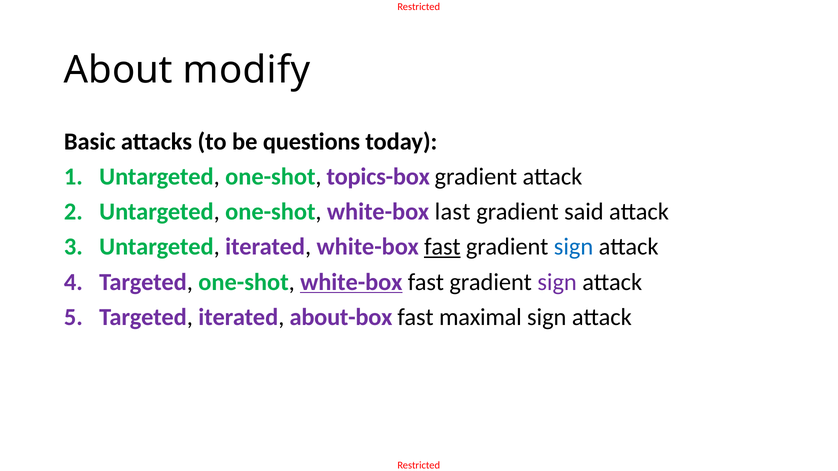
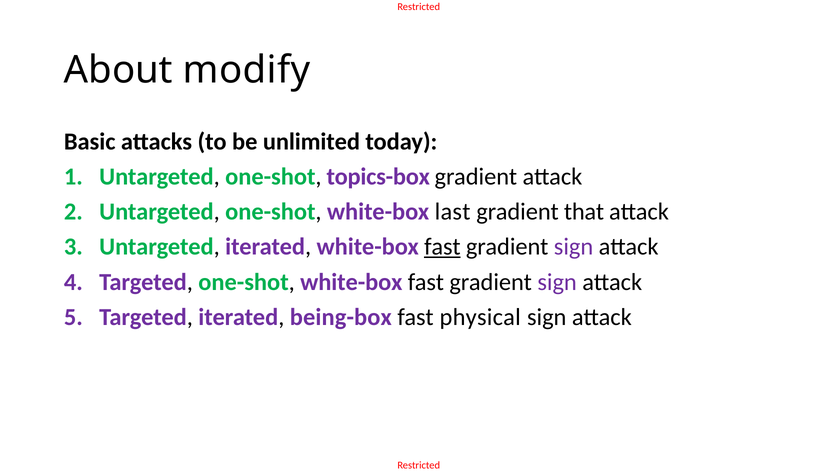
questions: questions -> unlimited
said: said -> that
sign at (574, 247) colour: blue -> purple
white-box at (351, 282) underline: present -> none
about-box: about-box -> being-box
maximal: maximal -> physical
